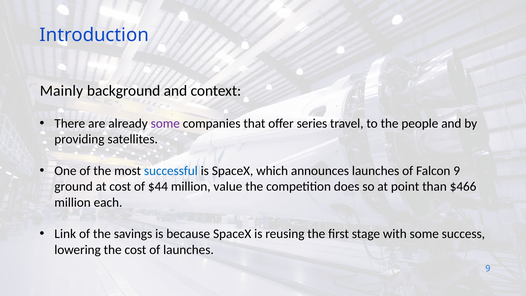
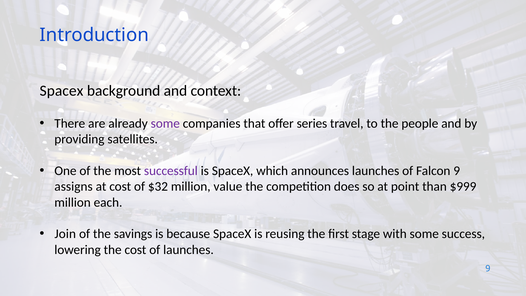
Mainly at (61, 91): Mainly -> Spacex
successful colour: blue -> purple
ground: ground -> assigns
$44: $44 -> $32
$466: $466 -> $999
Link: Link -> Join
